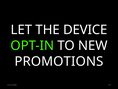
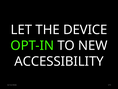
PROMOTIONS: PROMOTIONS -> ACCESSIBILITY
